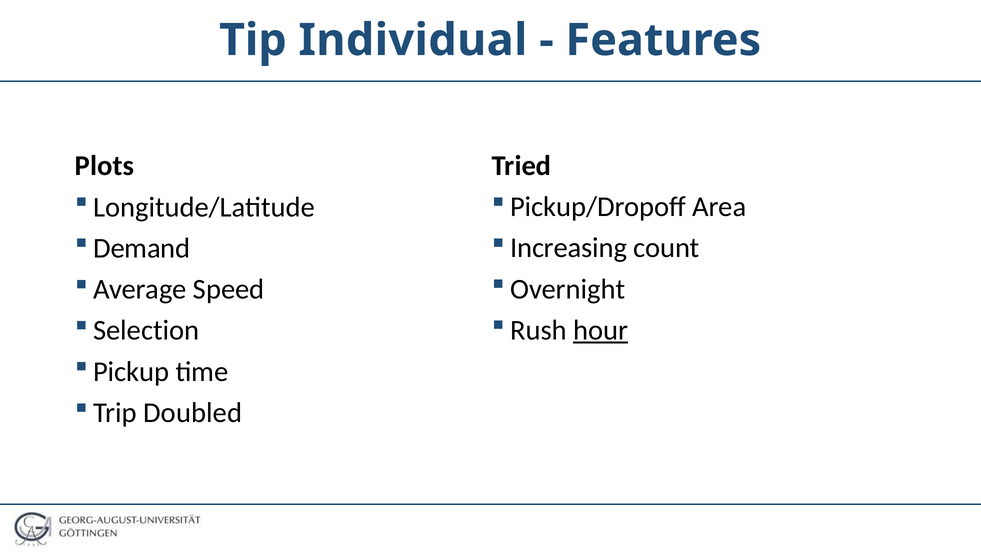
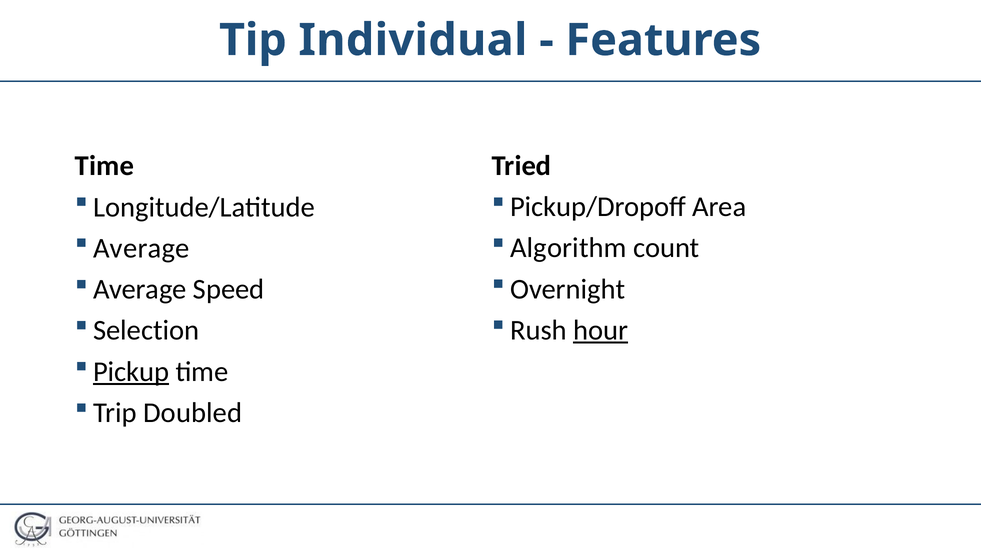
Plots at (105, 166): Plots -> Time
Increasing: Increasing -> Algorithm
Demand at (142, 248): Demand -> Average
Pickup underline: none -> present
